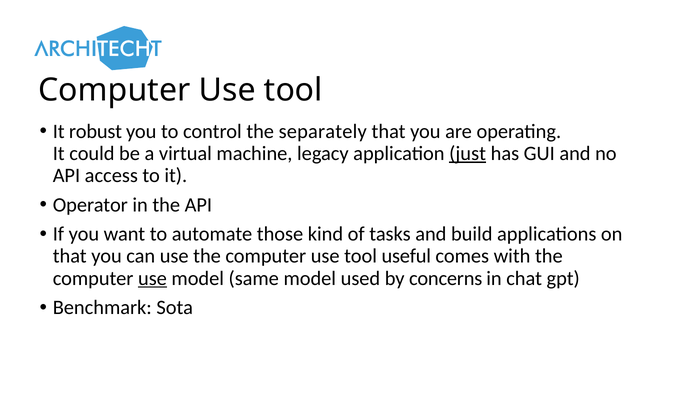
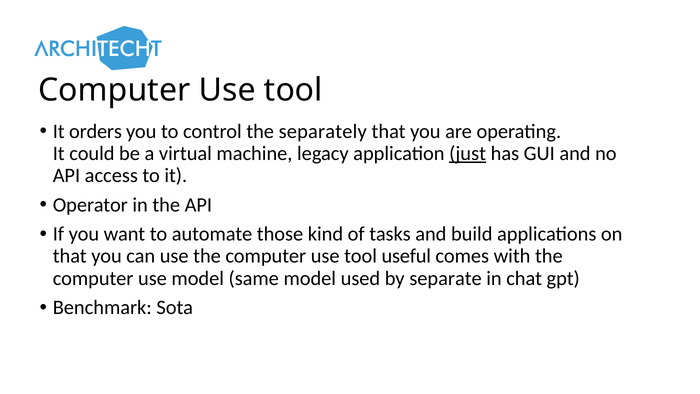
robust: robust -> orders
use at (152, 278) underline: present -> none
concerns: concerns -> separate
